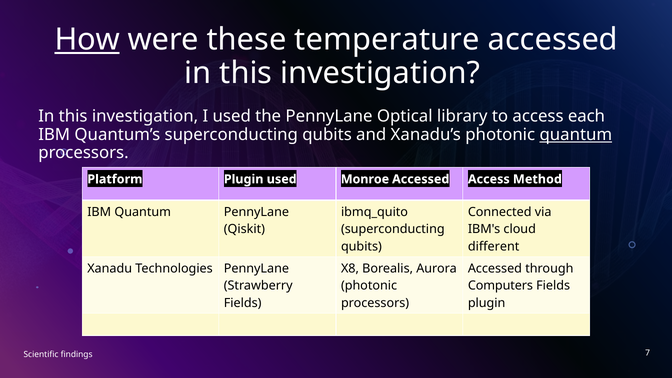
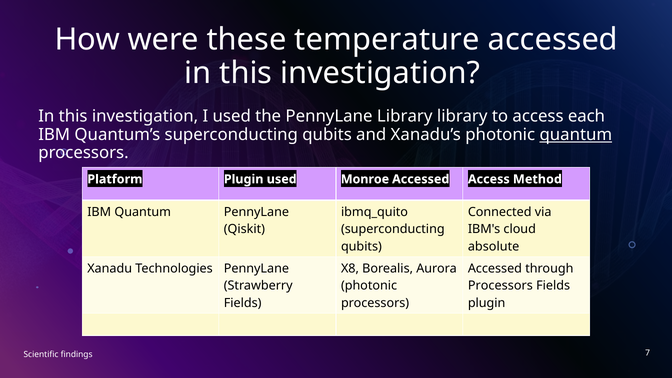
How underline: present -> none
PennyLane Optical: Optical -> Library
different: different -> absolute
Computers at (500, 286): Computers -> Processors
